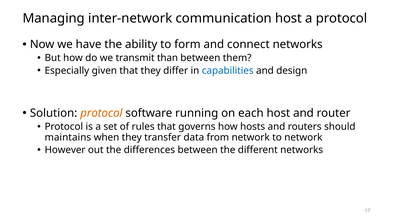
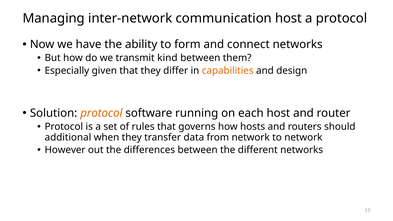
than: than -> kind
capabilities colour: blue -> orange
maintains: maintains -> additional
